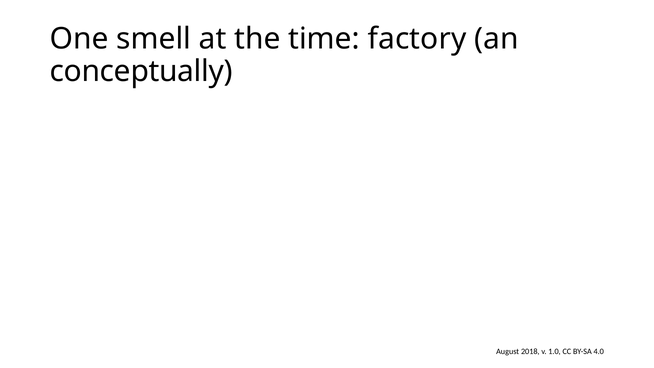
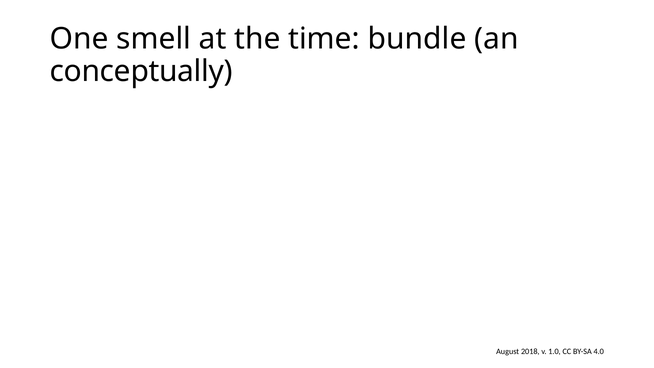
factory: factory -> bundle
